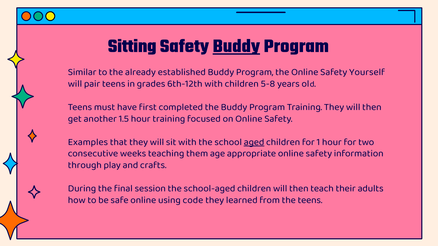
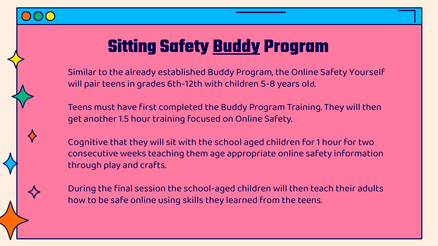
Examples: Examples -> Cognitive
aged underline: present -> none
code: code -> skills
